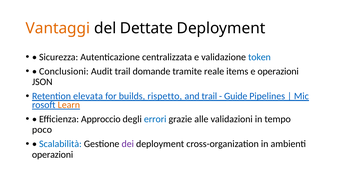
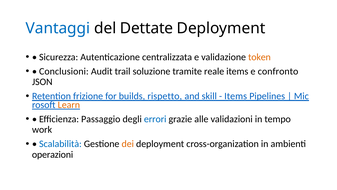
Vantaggi colour: orange -> blue
token colour: blue -> orange
domande: domande -> soluzione
e operazioni: operazioni -> confronto
elevata: elevata -> frizione
and trail: trail -> skill
Guide at (236, 96): Guide -> Items
Approccio: Approccio -> Passaggio
poco: poco -> work
dei colour: purple -> orange
